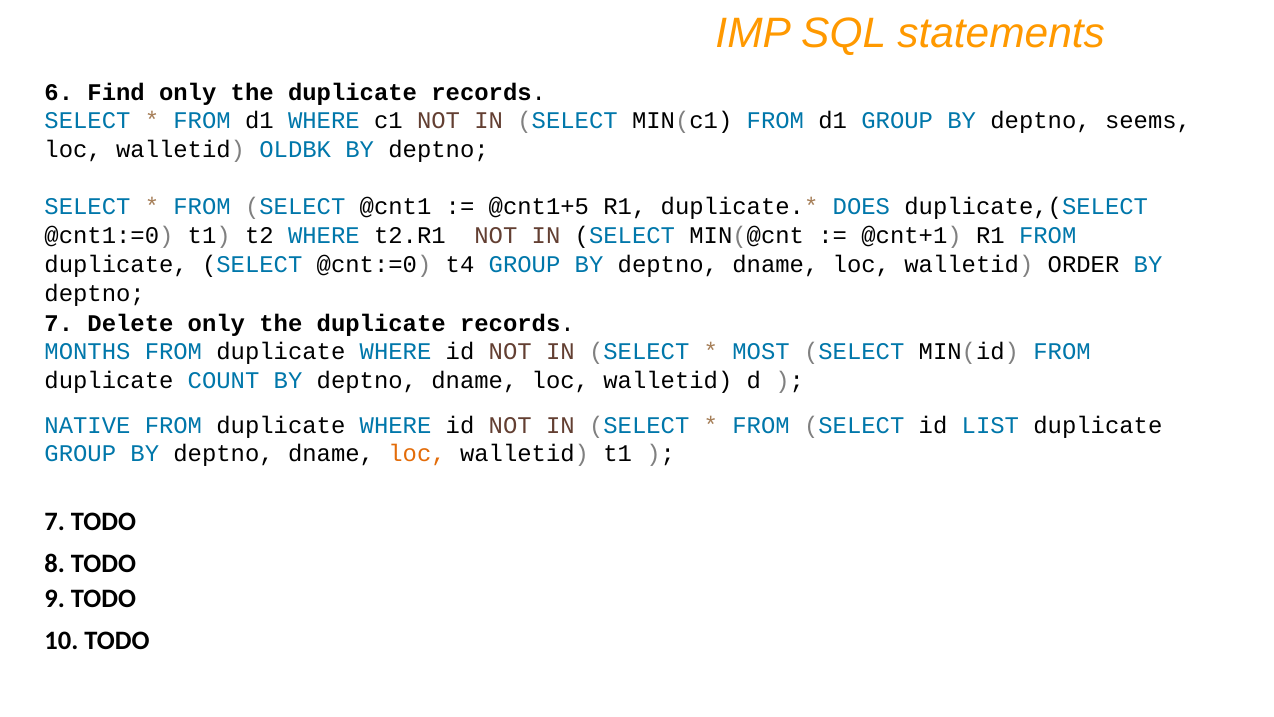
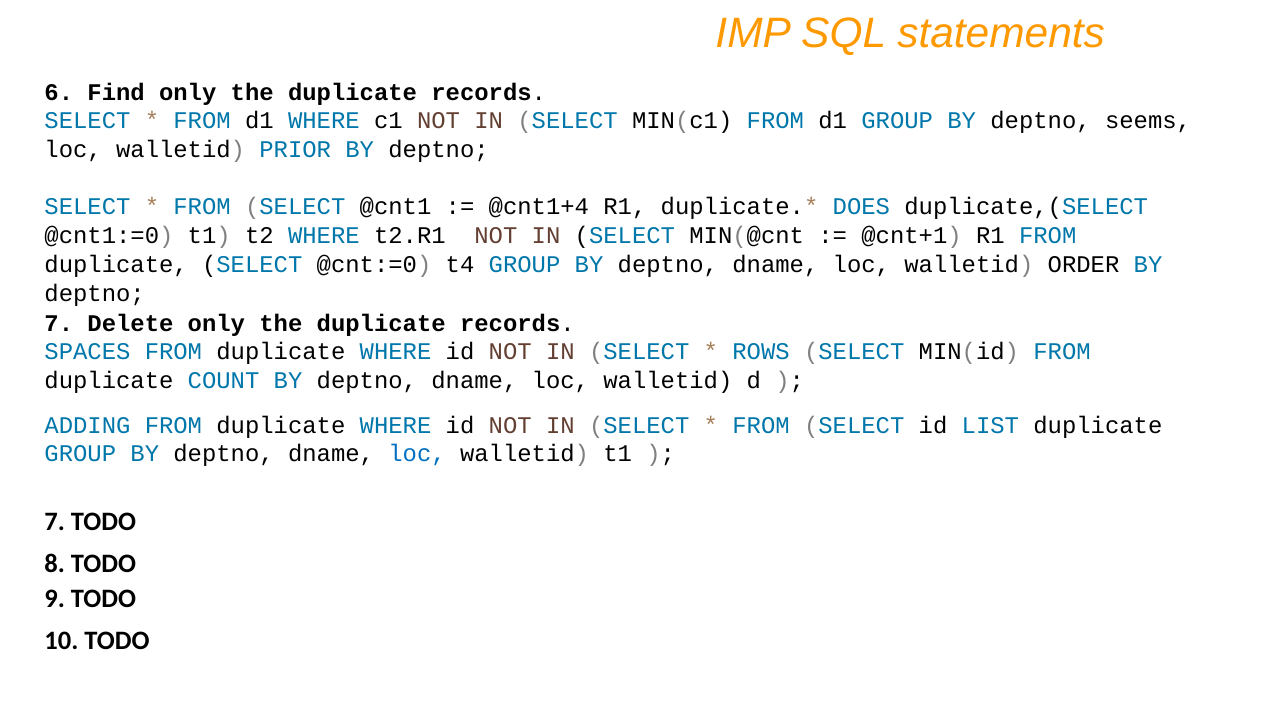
OLDBK: OLDBK -> PRIOR
@cnt1+5: @cnt1+5 -> @cnt1+4
MONTHS: MONTHS -> SPACES
MOST: MOST -> ROWS
NATIVE: NATIVE -> ADDING
loc at (417, 454) colour: orange -> blue
